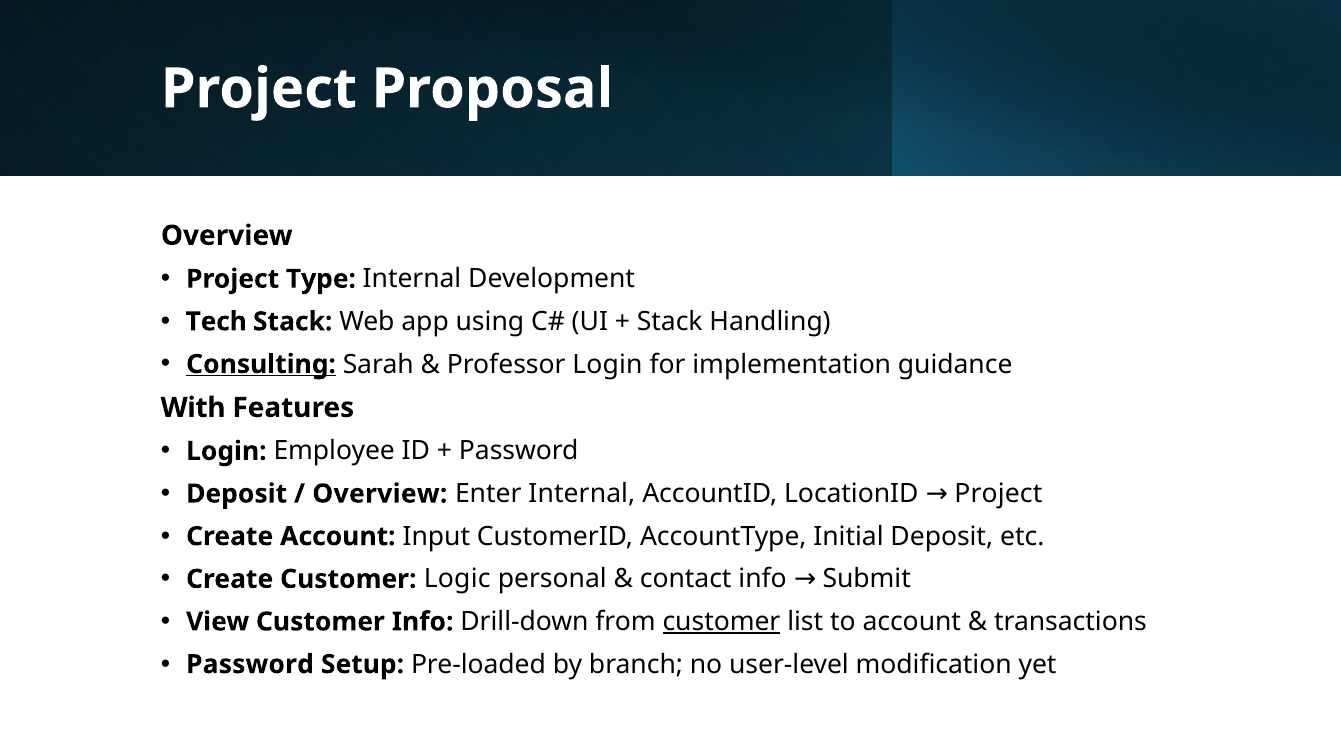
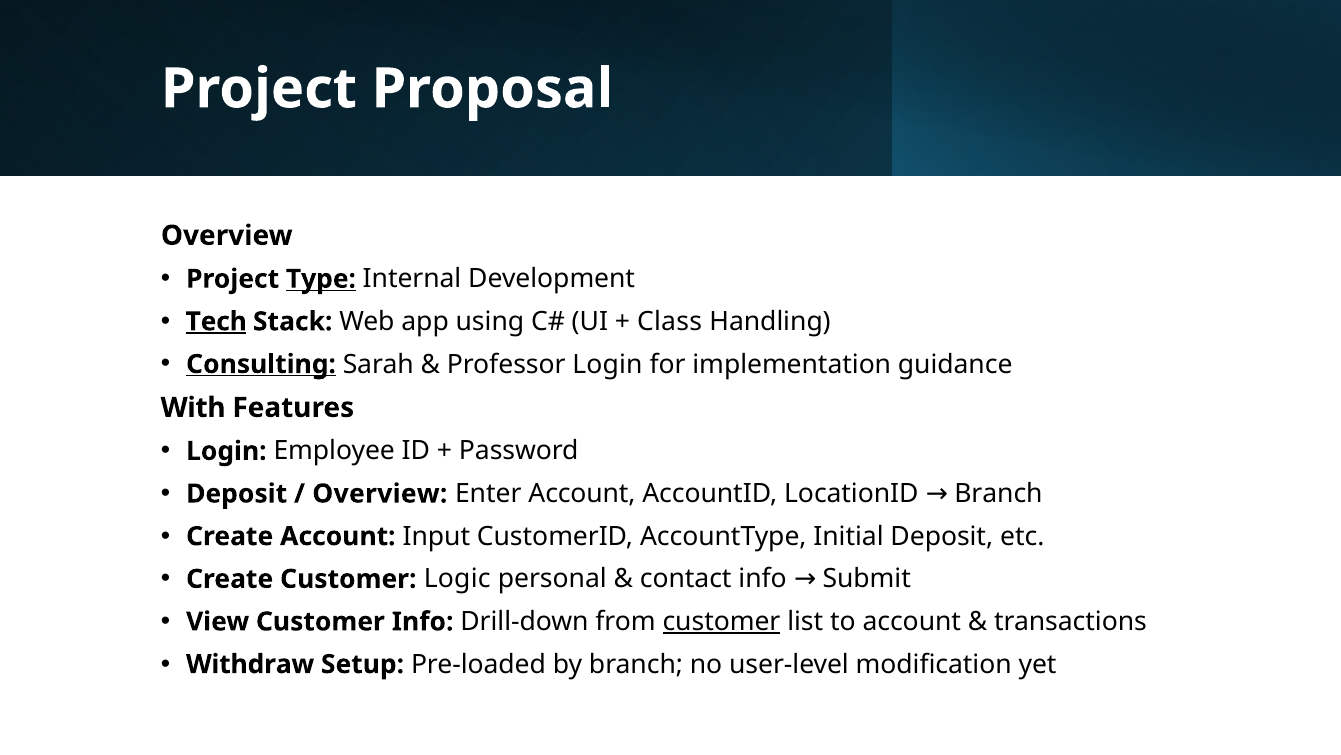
Type underline: none -> present
Tech underline: none -> present
Stack at (670, 321): Stack -> Class
Enter Internal: Internal -> Account
LocationID Project: Project -> Branch
Password at (250, 664): Password -> Withdraw
